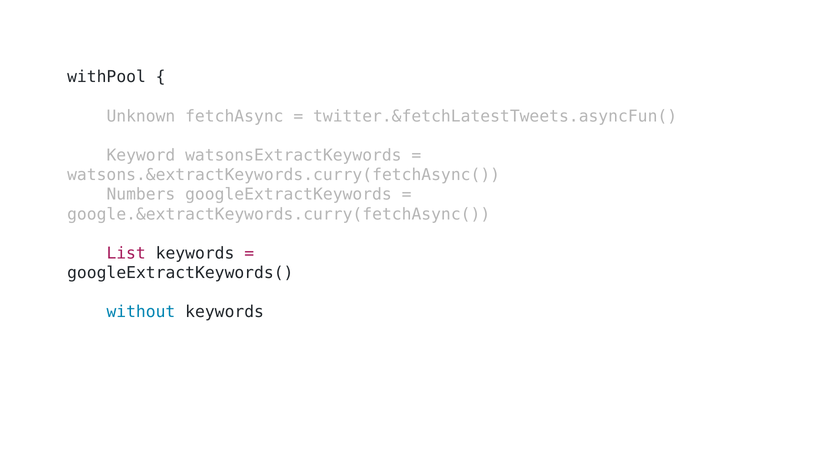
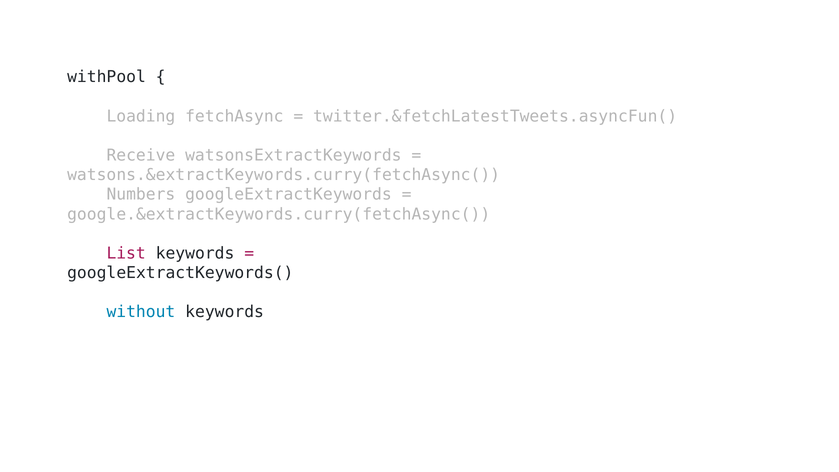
Unknown: Unknown -> Loading
Keyword: Keyword -> Receive
